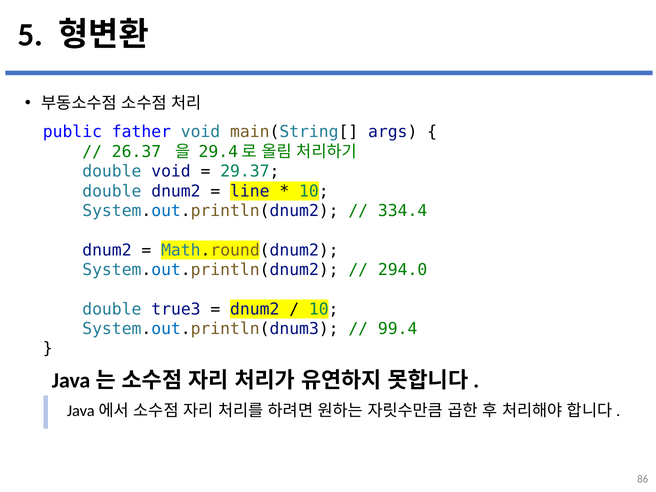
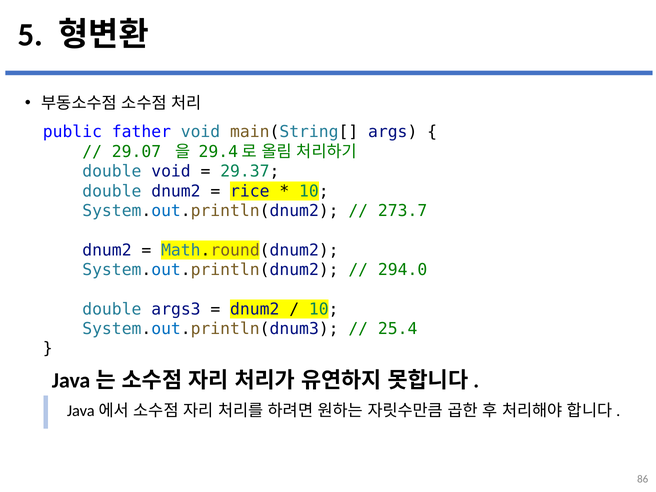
26.37: 26.37 -> 29.07
line: line -> rice
334.4: 334.4 -> 273.7
true3: true3 -> args3
99.4: 99.4 -> 25.4
